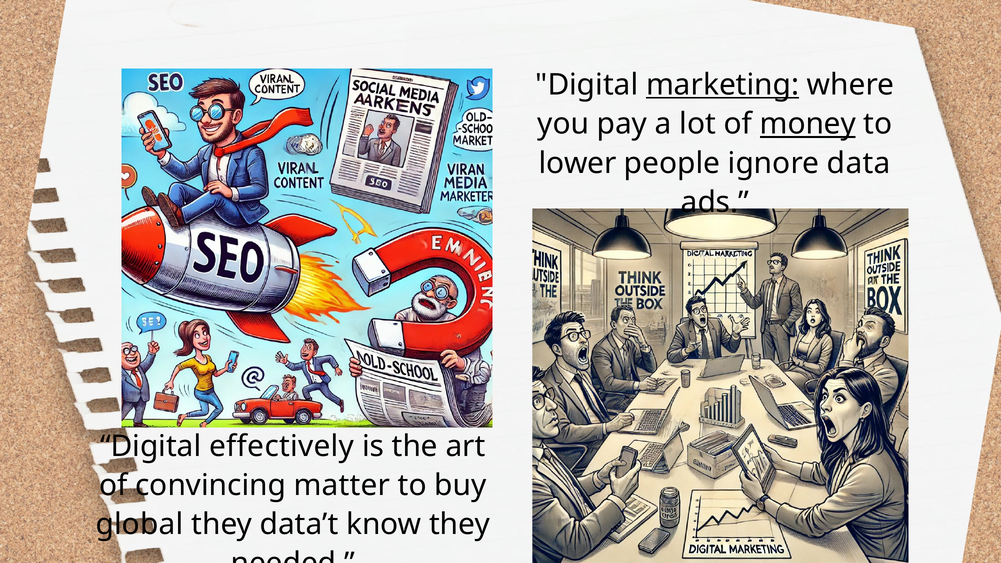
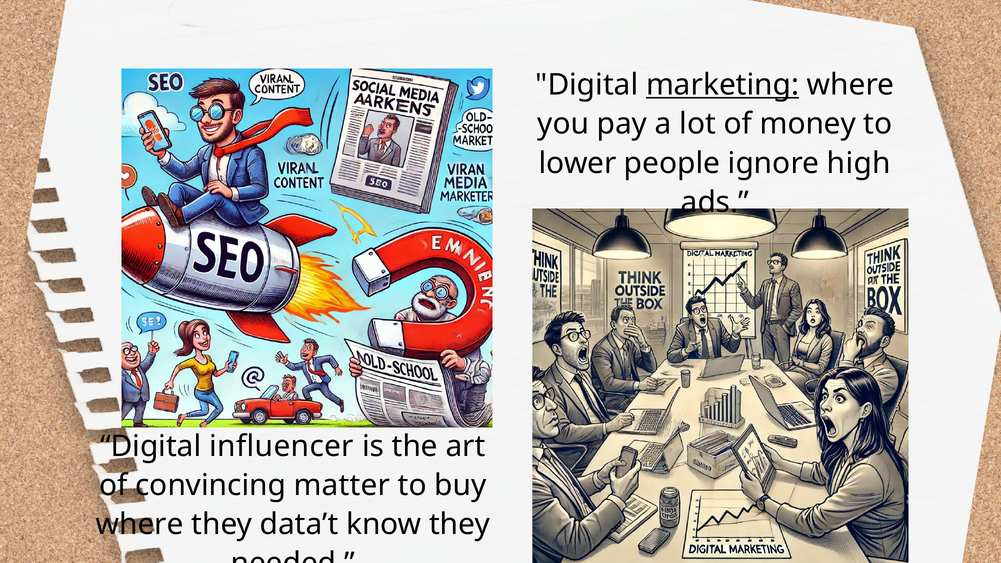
money underline: present -> none
data: data -> high
effectively: effectively -> influencer
global at (139, 525): global -> where
